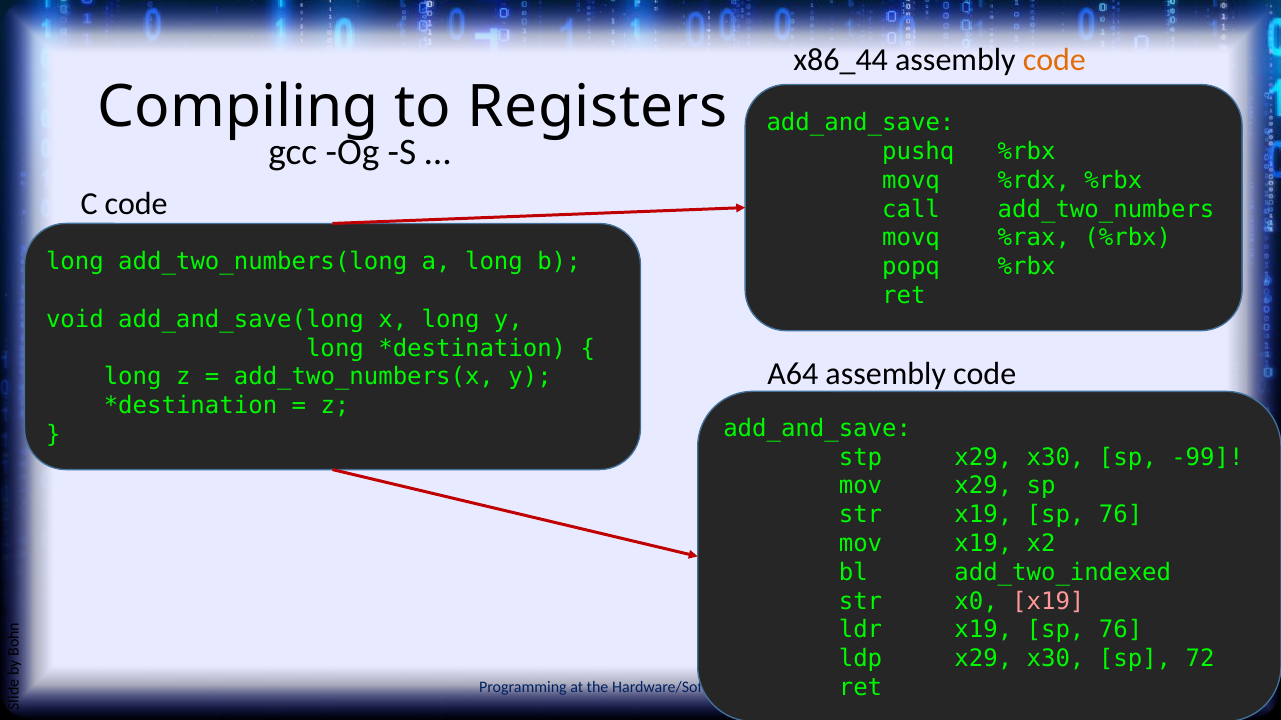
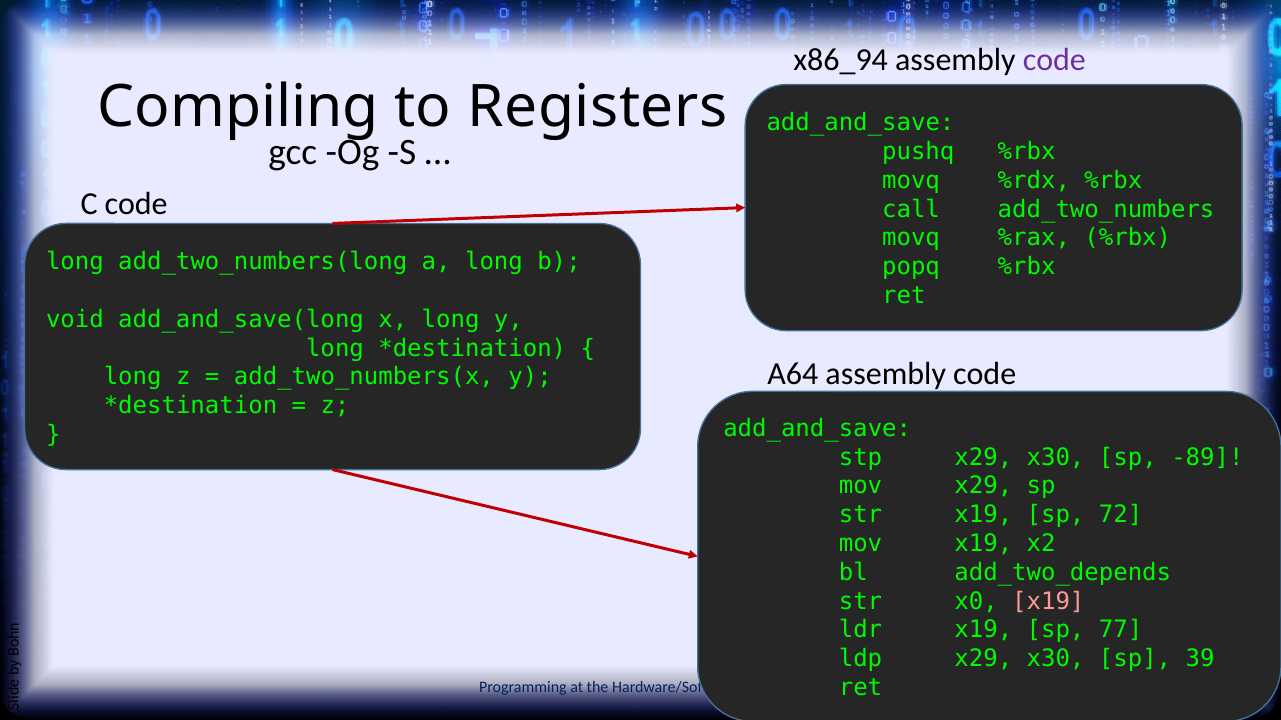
x86_44: x86_44 -> x86_94
code at (1054, 60) colour: orange -> purple
-99: -99 -> -89
str x19 sp 76: 76 -> 72
add_two_indexed: add_two_indexed -> add_two_depends
ldr x19 sp 76: 76 -> 77
72: 72 -> 39
